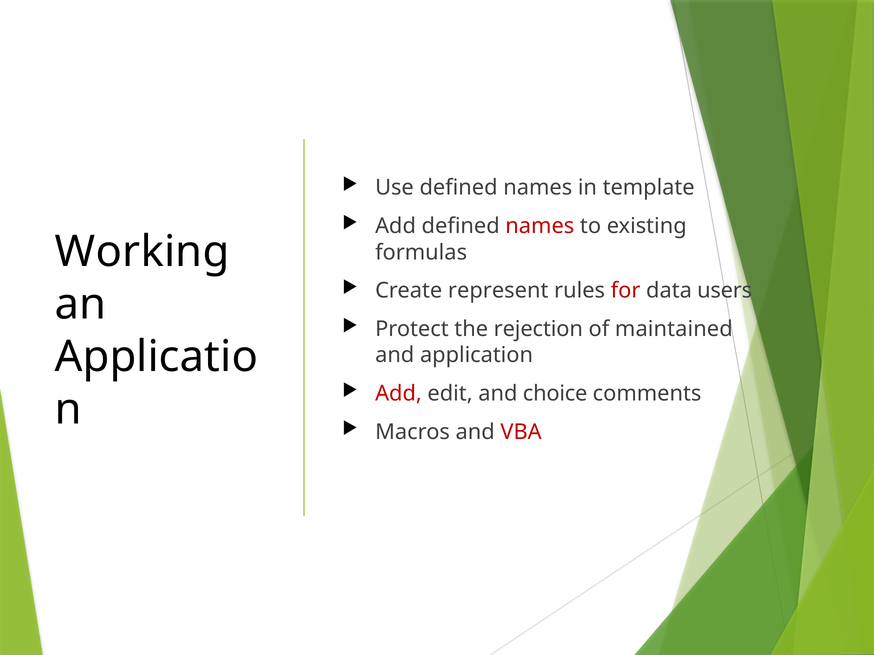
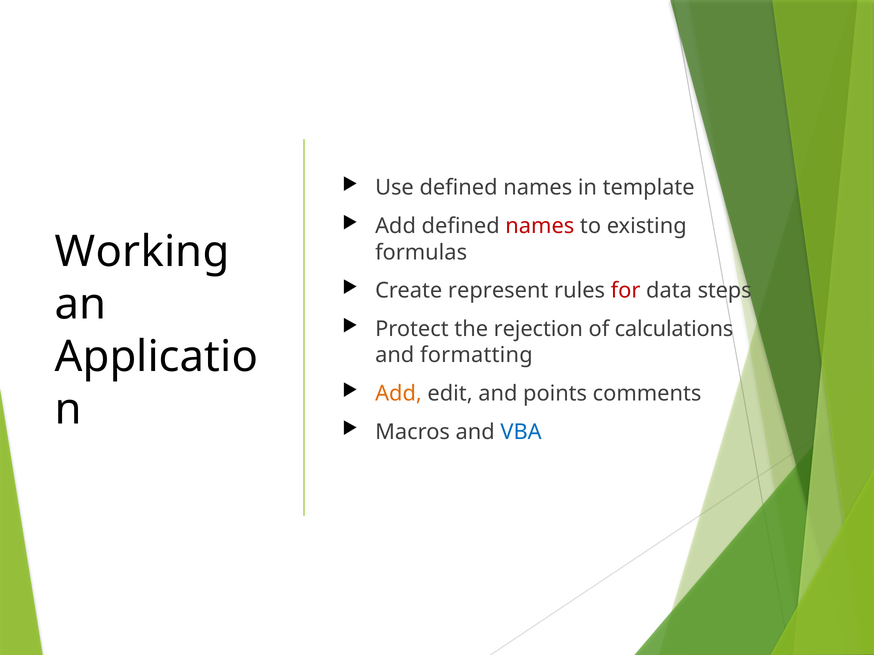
users: users -> steps
maintained: maintained -> calculations
application: application -> formatting
Add at (398, 394) colour: red -> orange
choice: choice -> points
VBA colour: red -> blue
